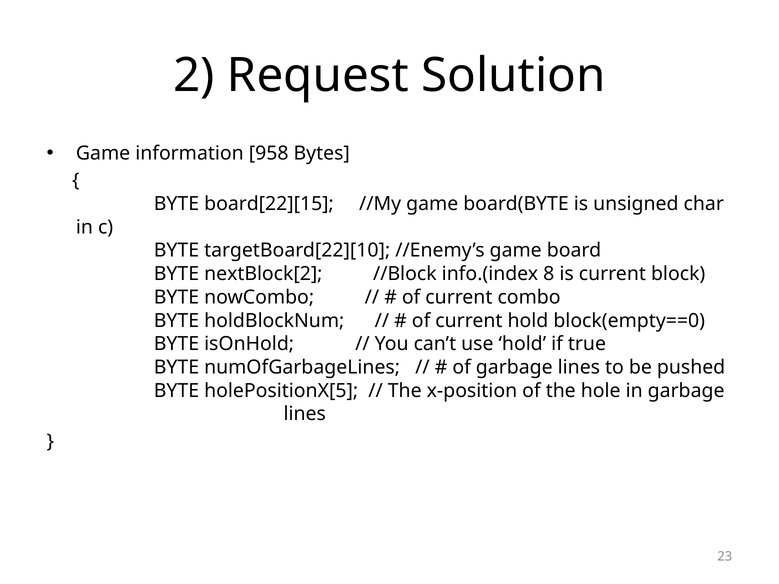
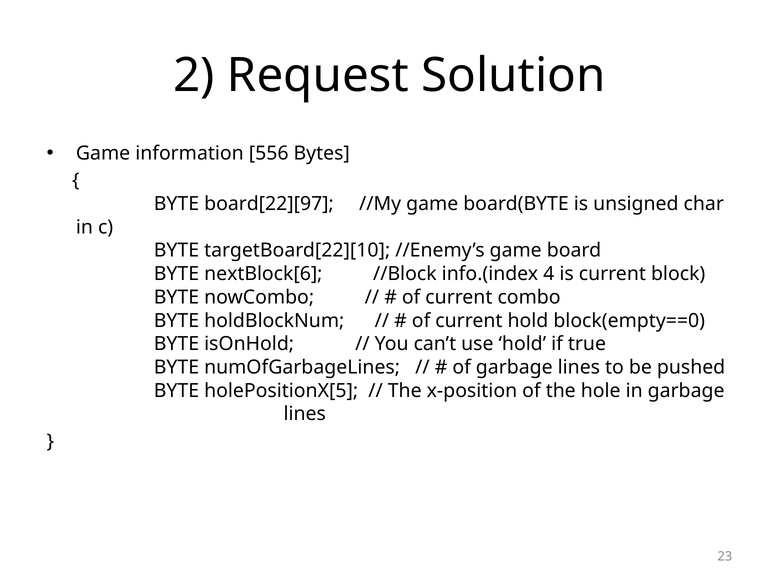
958: 958 -> 556
board[22][15: board[22][15 -> board[22][97
nextBlock[2: nextBlock[2 -> nextBlock[6
8: 8 -> 4
